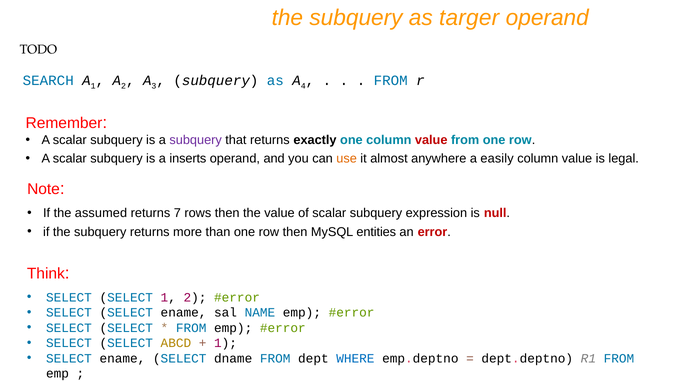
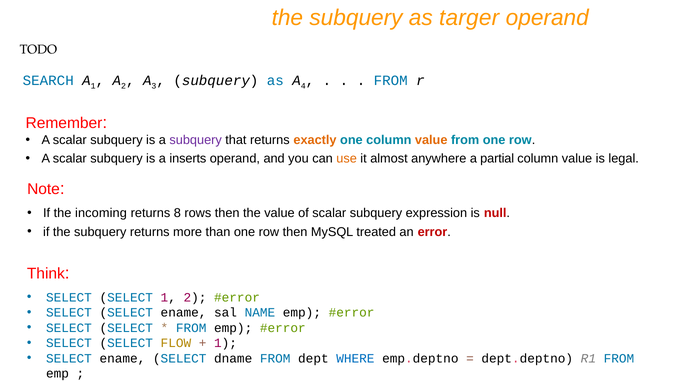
exactly colour: black -> orange
value at (431, 140) colour: red -> orange
easily: easily -> partial
assumed: assumed -> incoming
7: 7 -> 8
entities: entities -> treated
ABCD: ABCD -> FLOW
